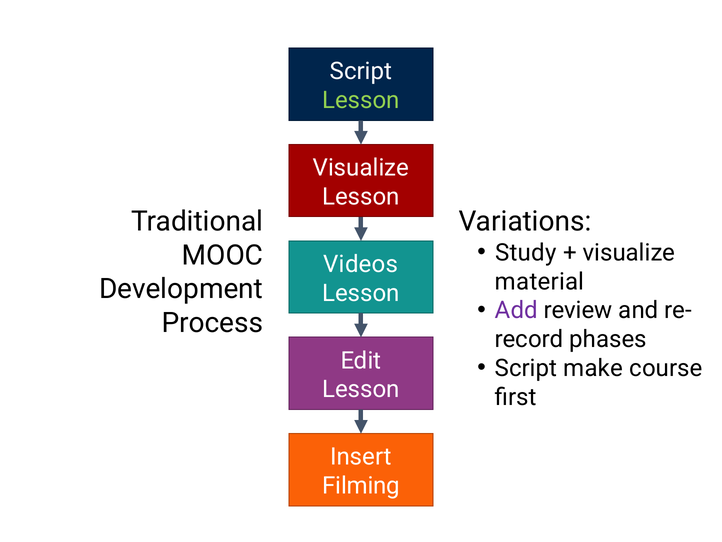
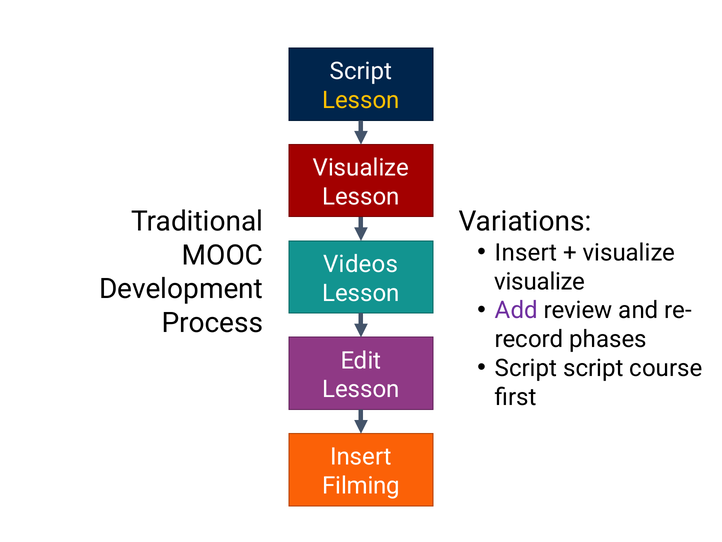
Lesson at (361, 100) colour: light green -> yellow
Study at (526, 252): Study -> Insert
material at (540, 281): material -> visualize
Script make: make -> script
